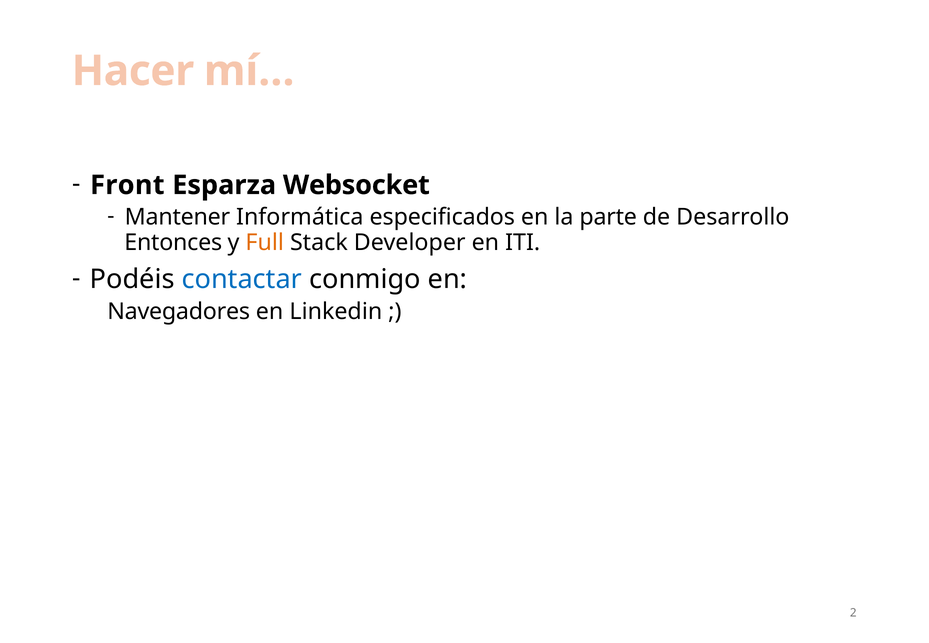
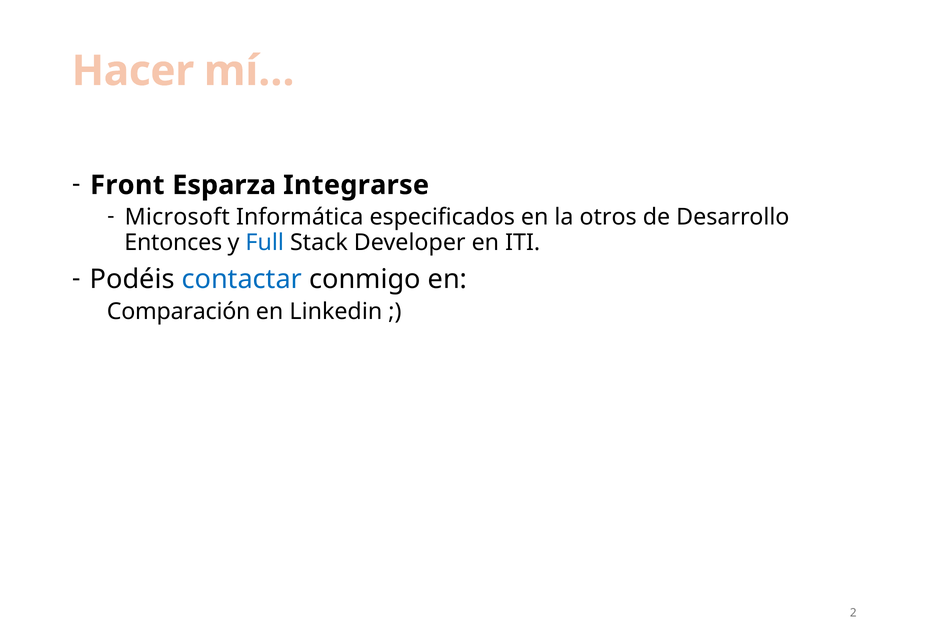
Websocket: Websocket -> Integrarse
Mantener: Mantener -> Microsoft
parte: parte -> otros
Full colour: orange -> blue
Navegadores: Navegadores -> Comparación
